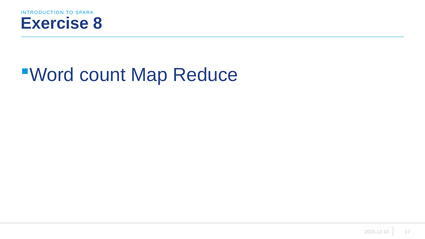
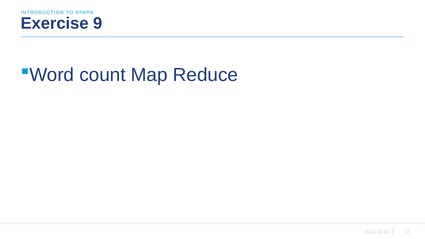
8: 8 -> 9
